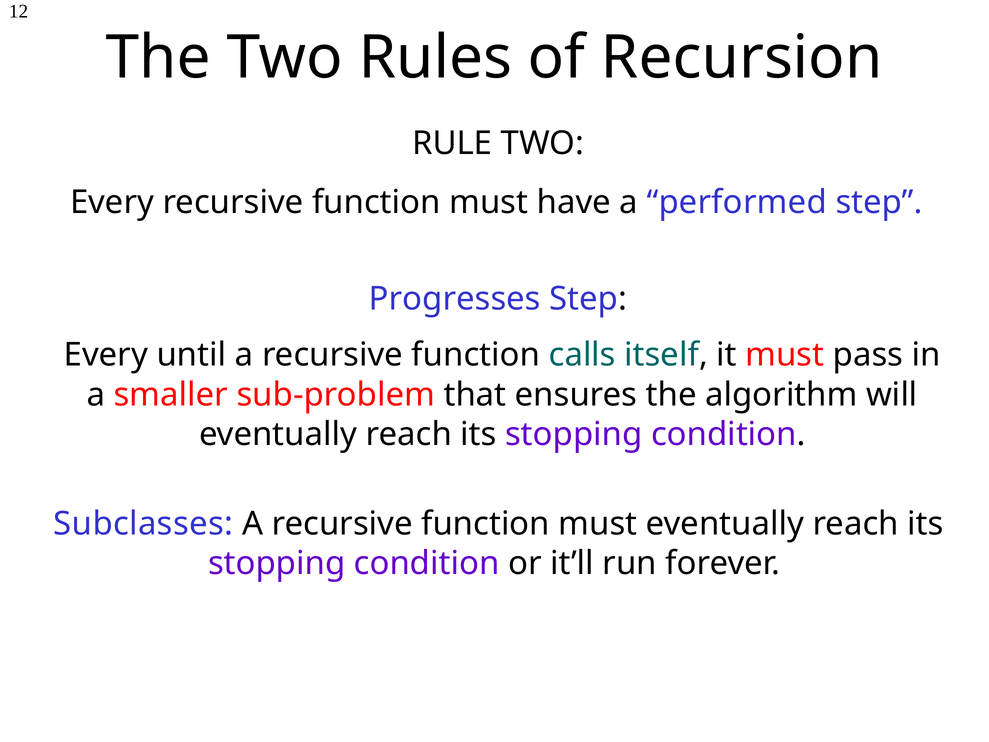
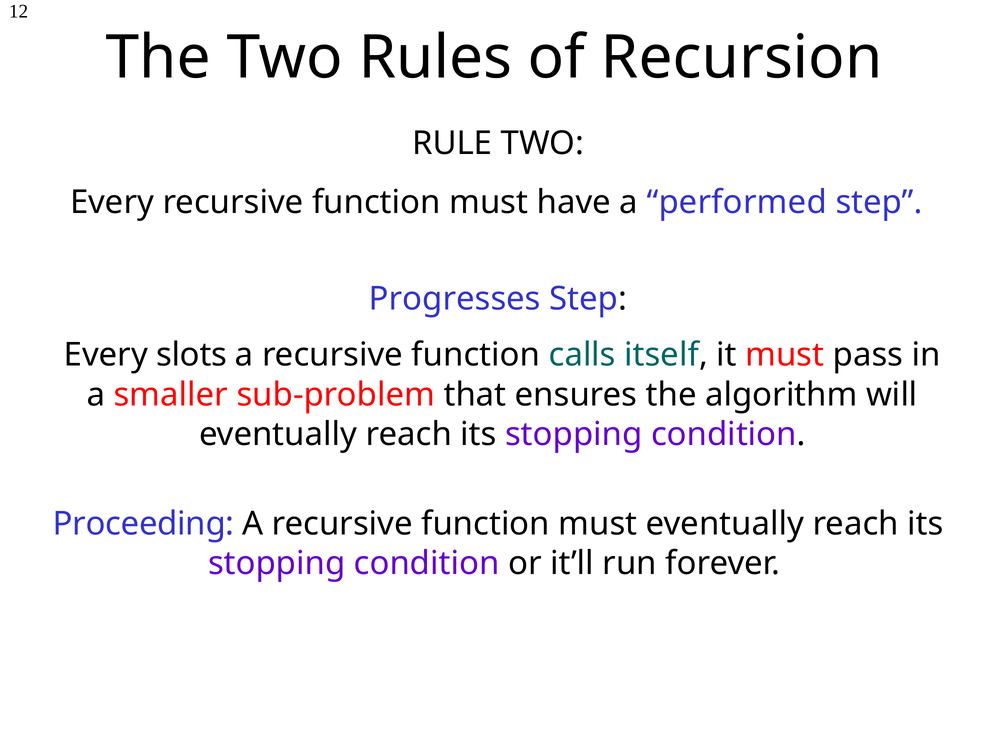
until: until -> slots
Subclasses: Subclasses -> Proceeding
